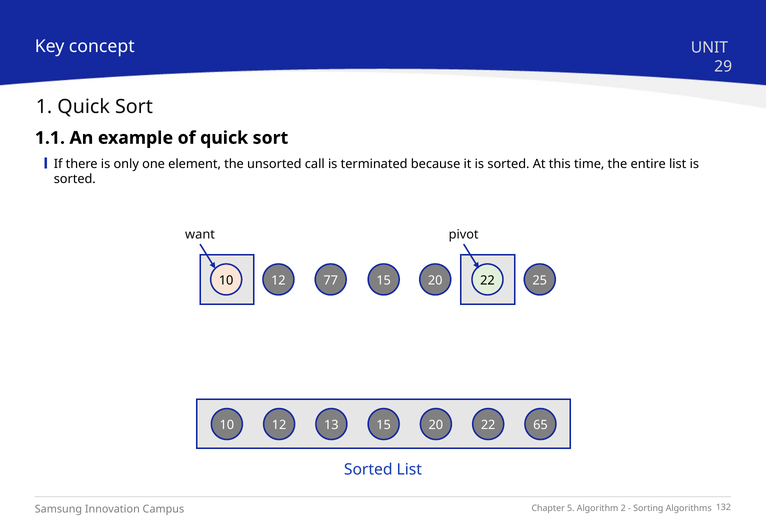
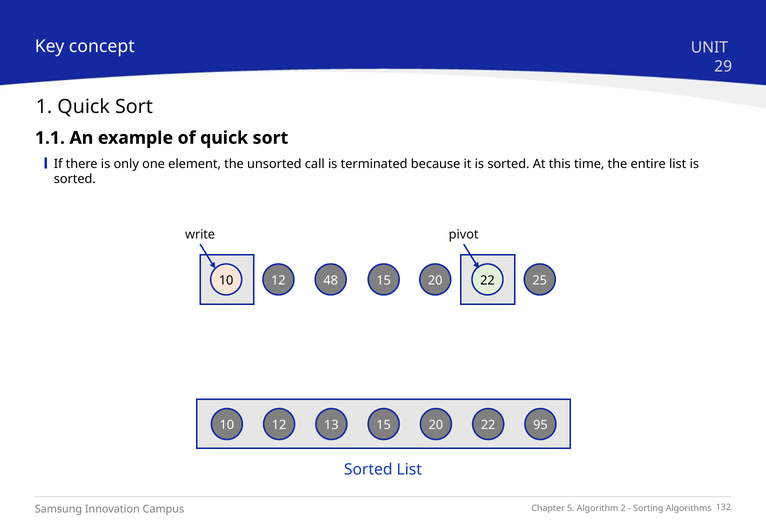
want: want -> write
77: 77 -> 48
65: 65 -> 95
